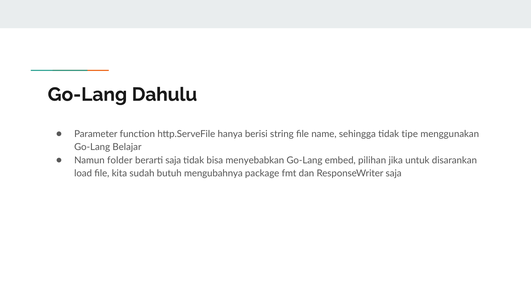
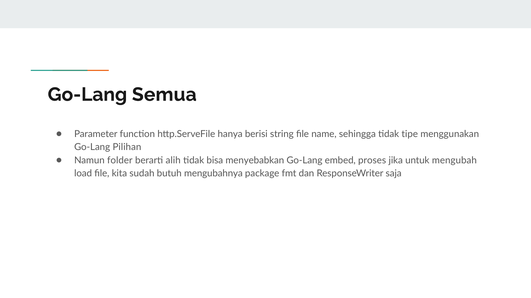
Dahulu: Dahulu -> Semua
Belajar: Belajar -> Pilihan
berarti saja: saja -> alih
pilihan: pilihan -> proses
disarankan: disarankan -> mengubah
